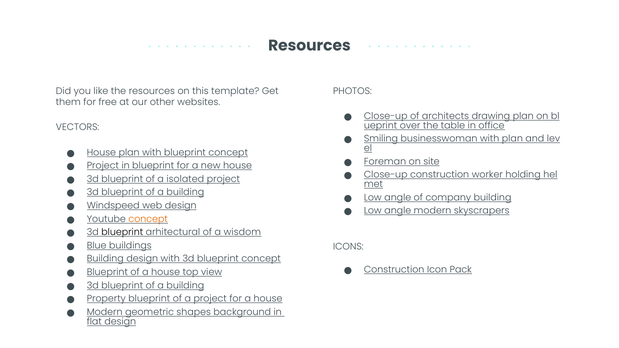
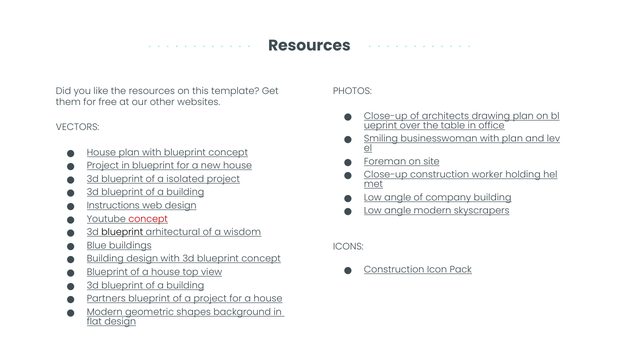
Windspeed: Windspeed -> Instructions
concept at (148, 219) colour: orange -> red
Property: Property -> Partners
